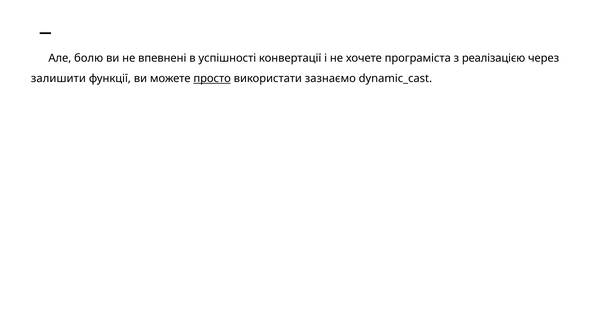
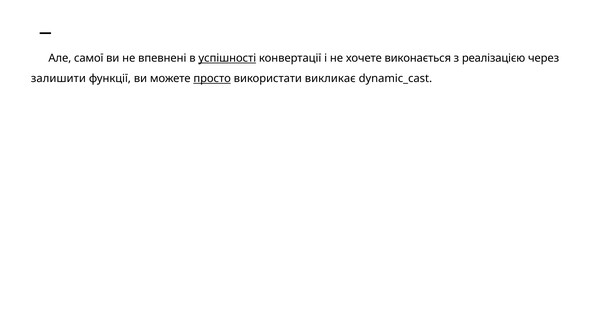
болю: болю -> самої
успішності underline: none -> present
програміста: програміста -> виконається
зазнаємо: зазнаємо -> викликає
